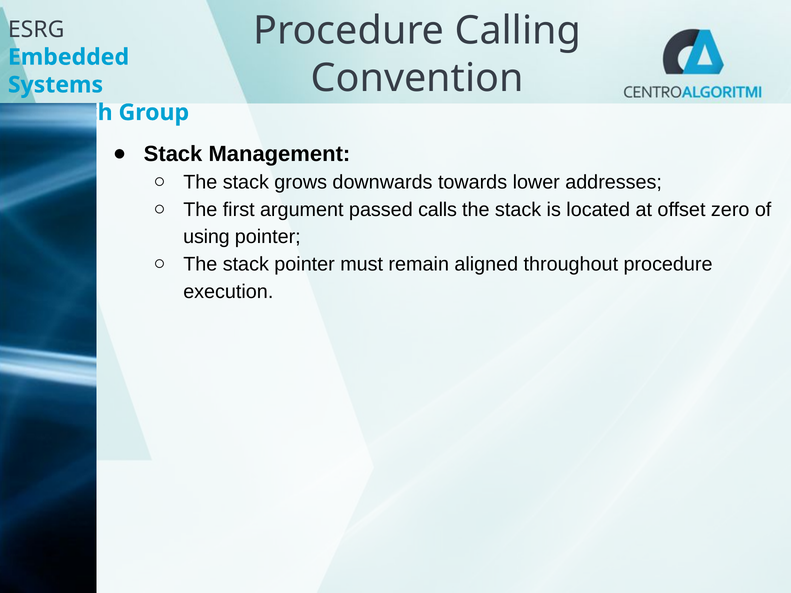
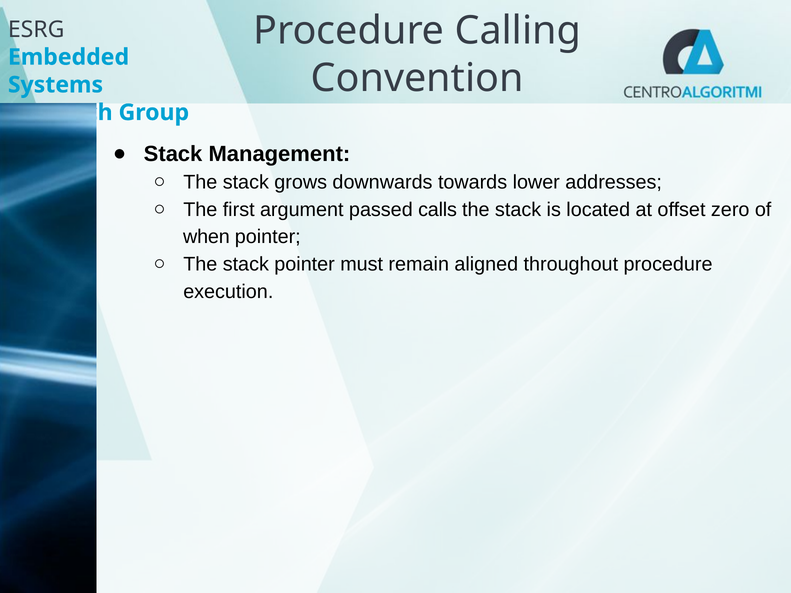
using: using -> when
